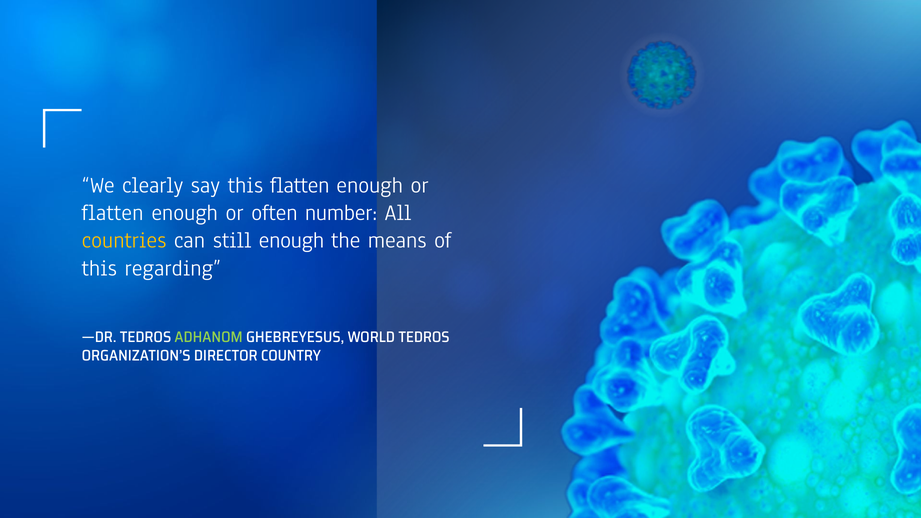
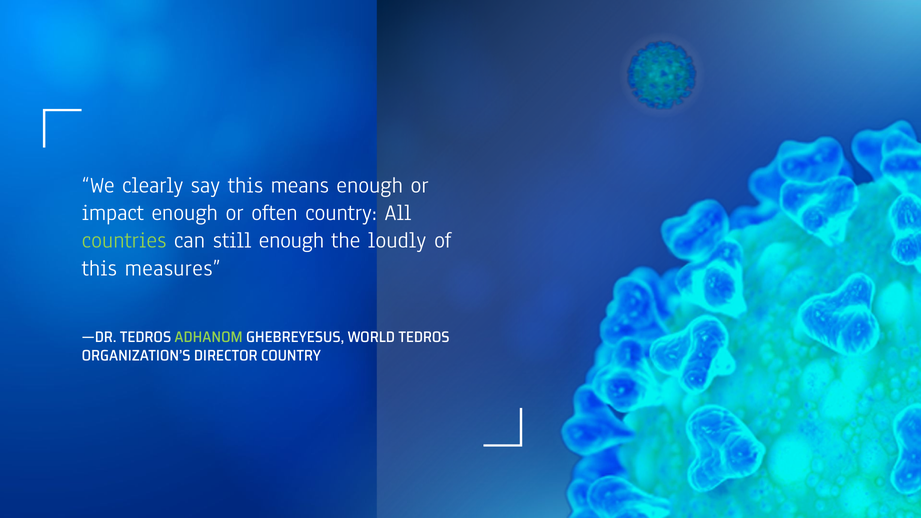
this flatten: flatten -> means
flatten at (113, 213): flatten -> impact
often number: number -> country
countries colour: yellow -> light green
means: means -> loudly
regarding: regarding -> measures
